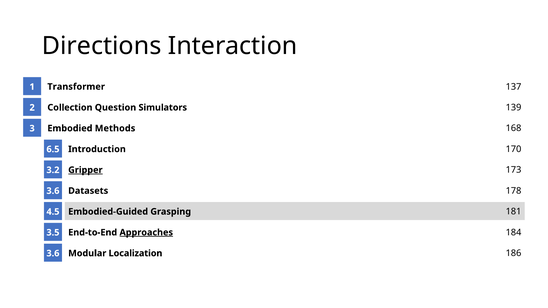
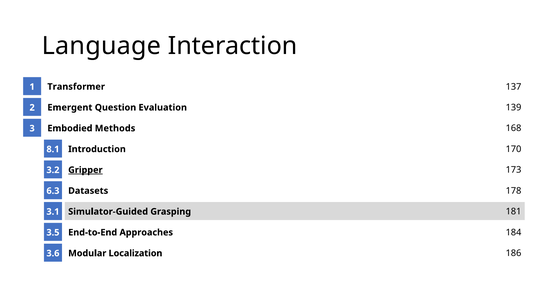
Directions: Directions -> Language
Collection: Collection -> Emergent
Simulators: Simulators -> Evaluation
6.5: 6.5 -> 8.1
3.6 at (53, 191): 3.6 -> 6.3
Embodied-Guided: Embodied-Guided -> Simulator-Guided
4.5: 4.5 -> 3.1
Approaches underline: present -> none
